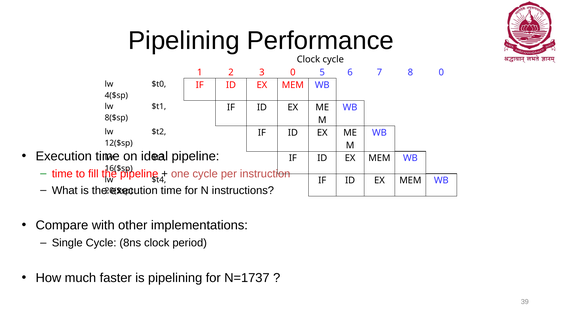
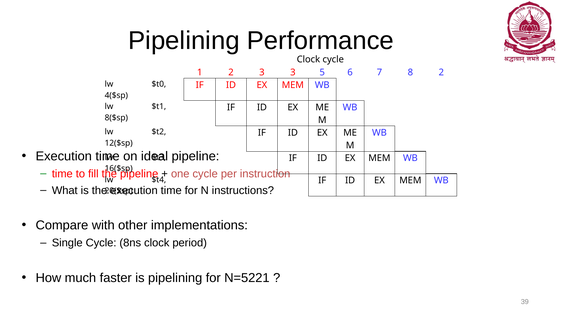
3 0: 0 -> 3
8 0: 0 -> 2
N=1737: N=1737 -> N=5221
